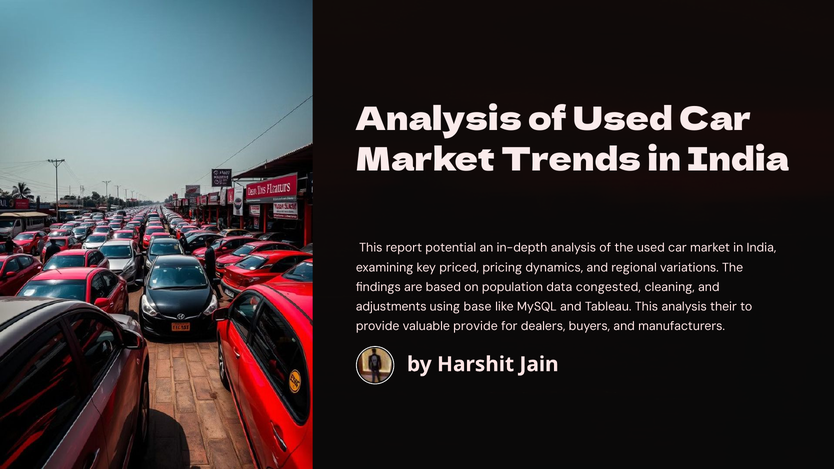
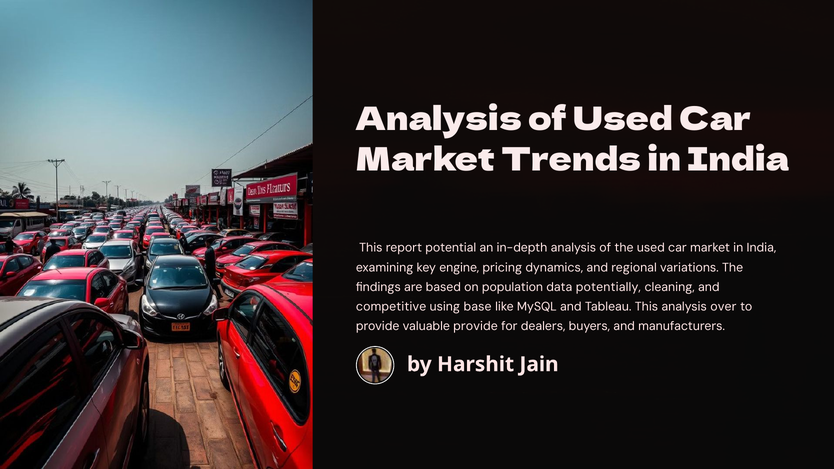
priced: priced -> engine
congested: congested -> potentially
adjustments: adjustments -> competitive
their: their -> over
